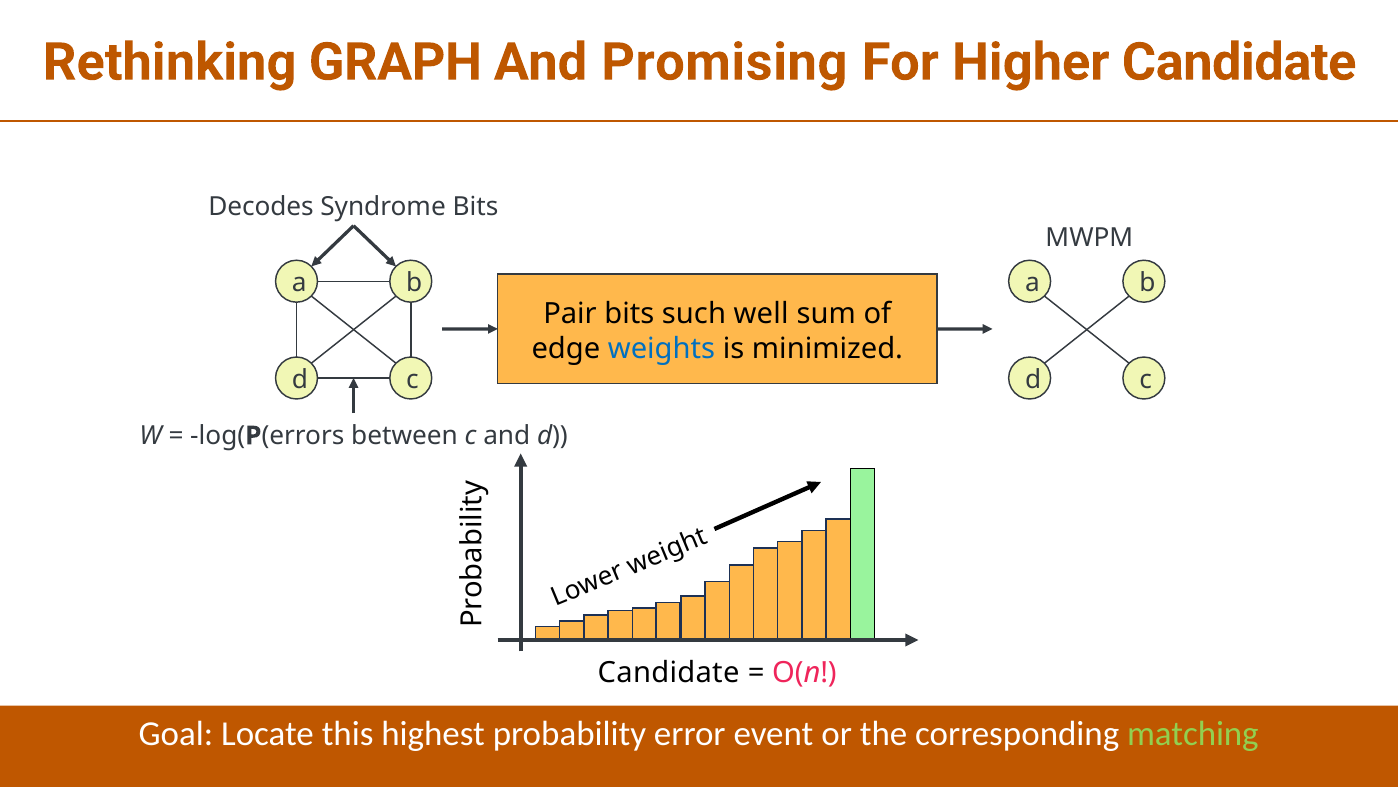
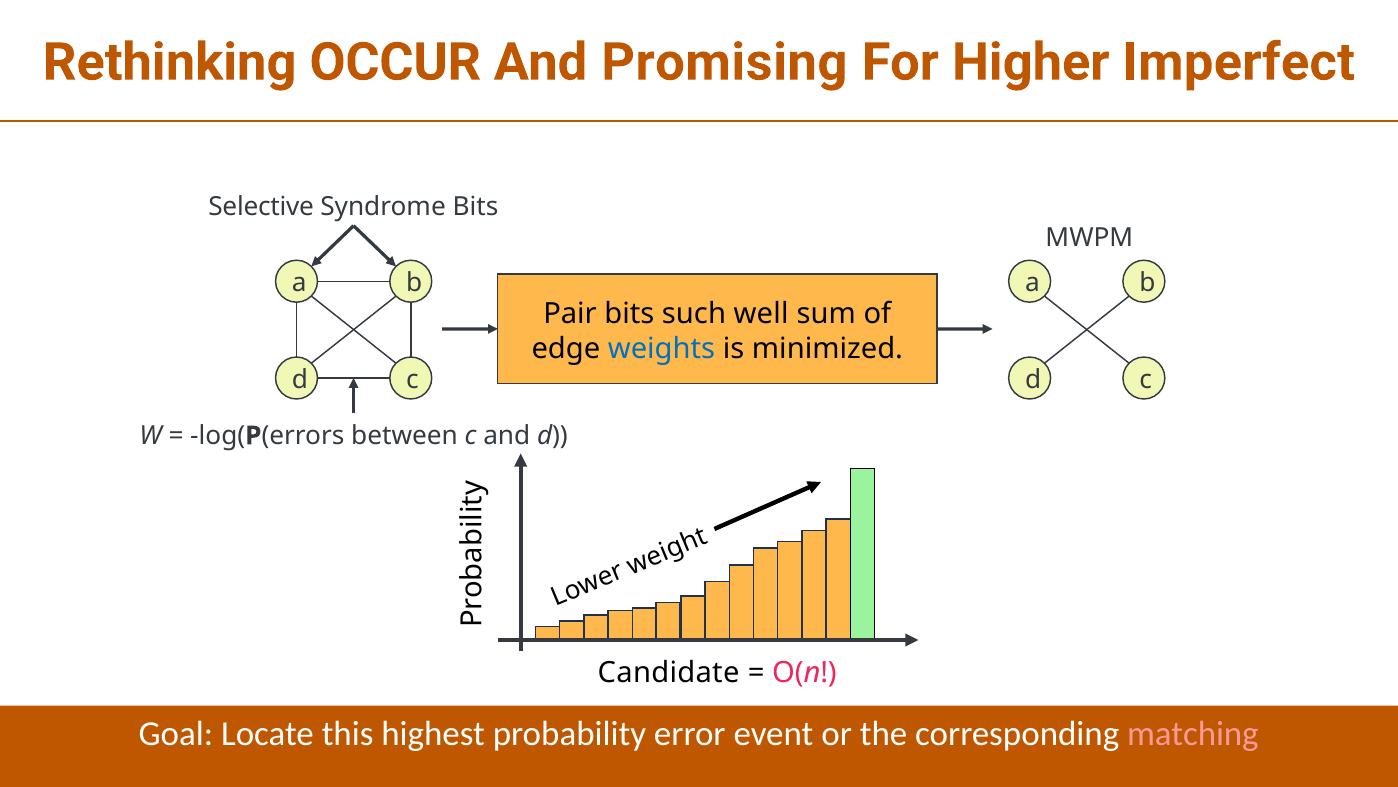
GRAPH: GRAPH -> OCCUR
Higher Candidate: Candidate -> Imperfect
Decodes: Decodes -> Selective
matching colour: light green -> pink
